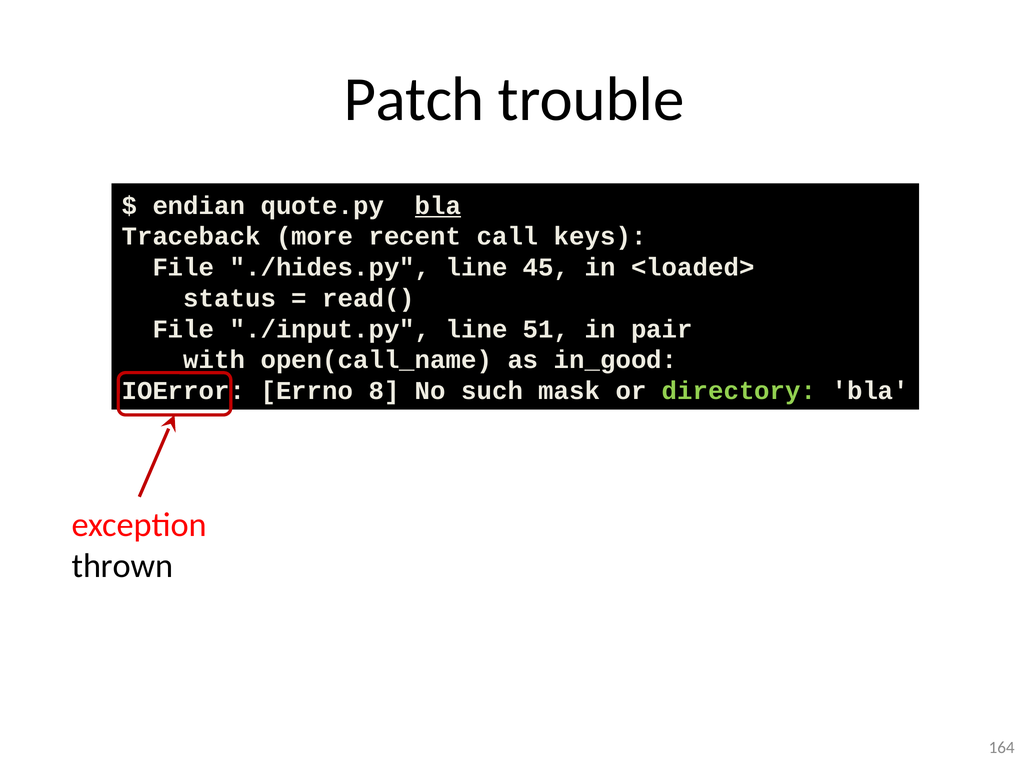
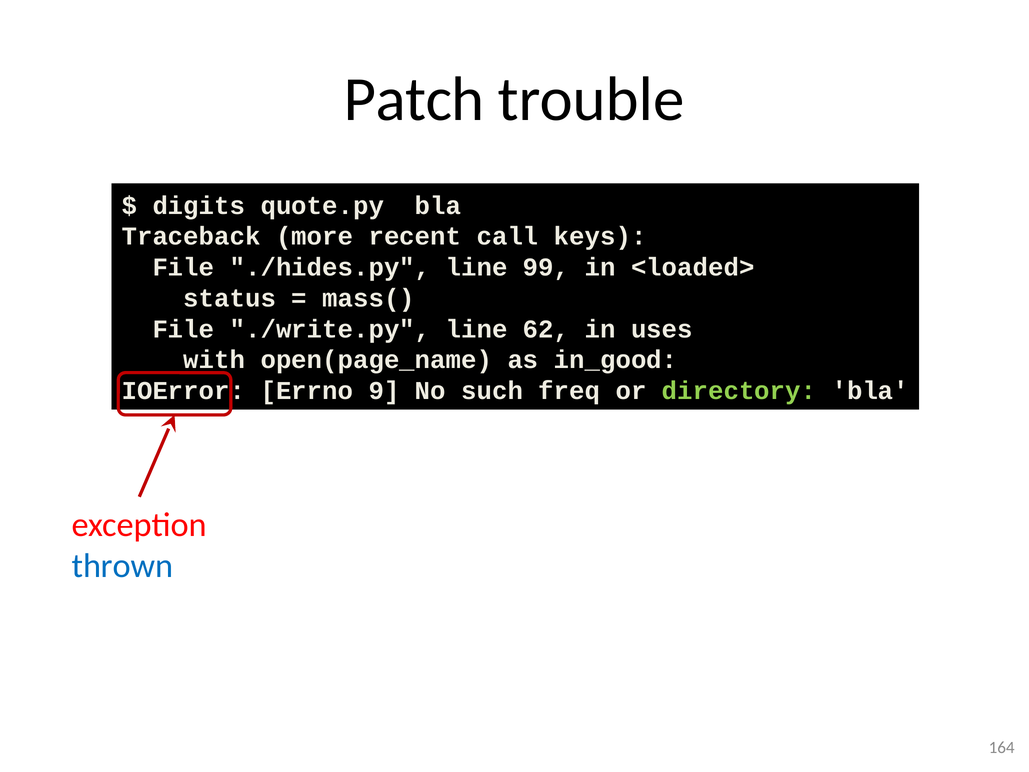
endian: endian -> digits
bla at (438, 206) underline: present -> none
45: 45 -> 99
read(: read( -> mass(
./input.py: ./input.py -> ./write.py
51: 51 -> 62
pair: pair -> uses
open(call_name: open(call_name -> open(page_name
8: 8 -> 9
mask: mask -> freq
thrown colour: black -> blue
